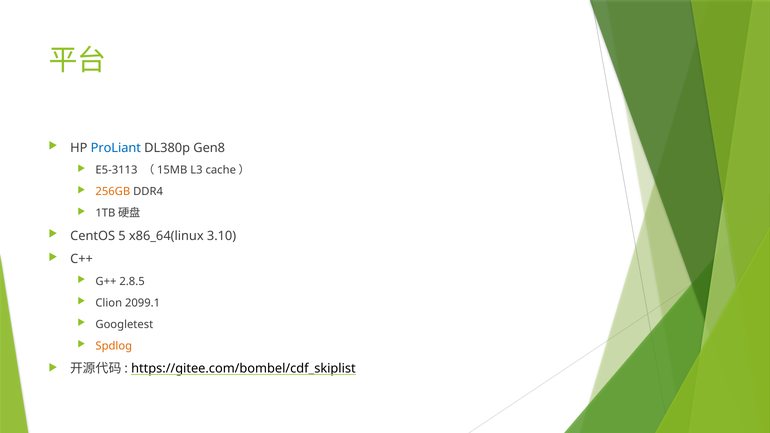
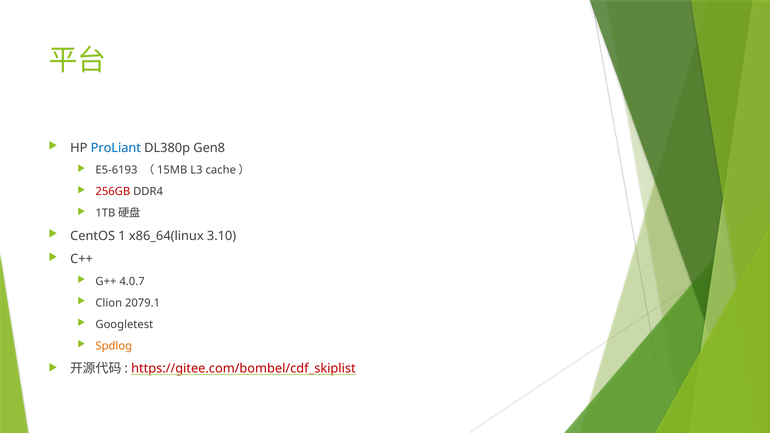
E5-3113: E5-3113 -> E5-6193
256GB colour: orange -> red
5: 5 -> 1
2.8.5: 2.8.5 -> 4.0.7
2099.1: 2099.1 -> 2079.1
https://gitee.com/bombel/cdf_skiplist colour: black -> red
